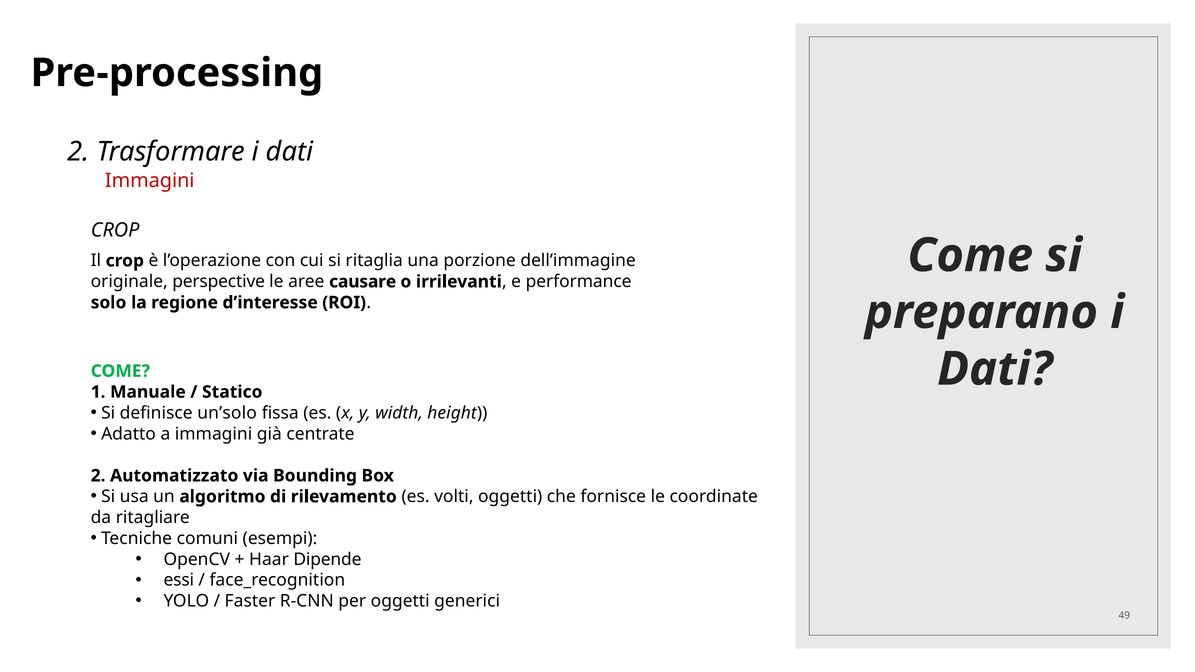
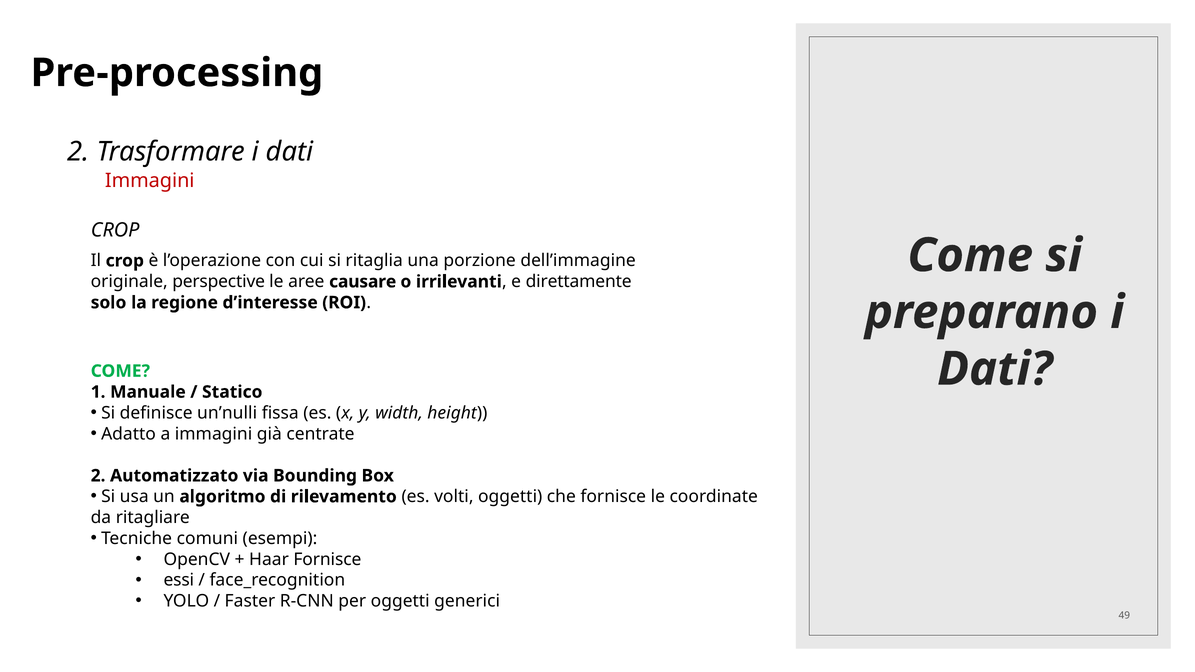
performance: performance -> direttamente
un’solo: un’solo -> un’nulli
Haar Dipende: Dipende -> Fornisce
